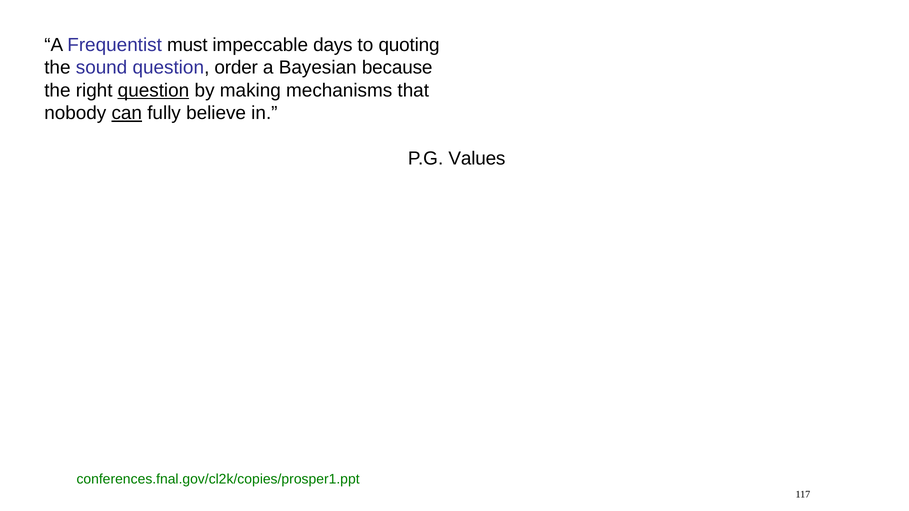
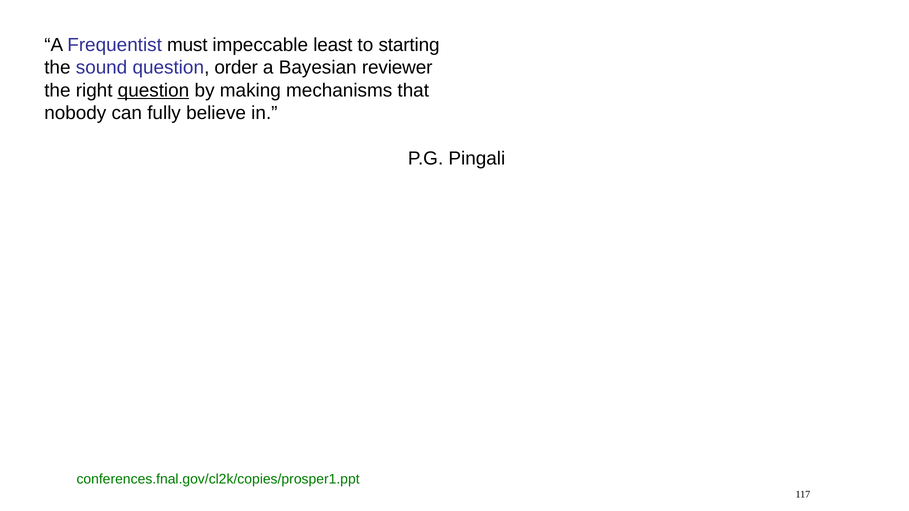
days: days -> least
quoting: quoting -> starting
because: because -> reviewer
can underline: present -> none
Values: Values -> Pingali
